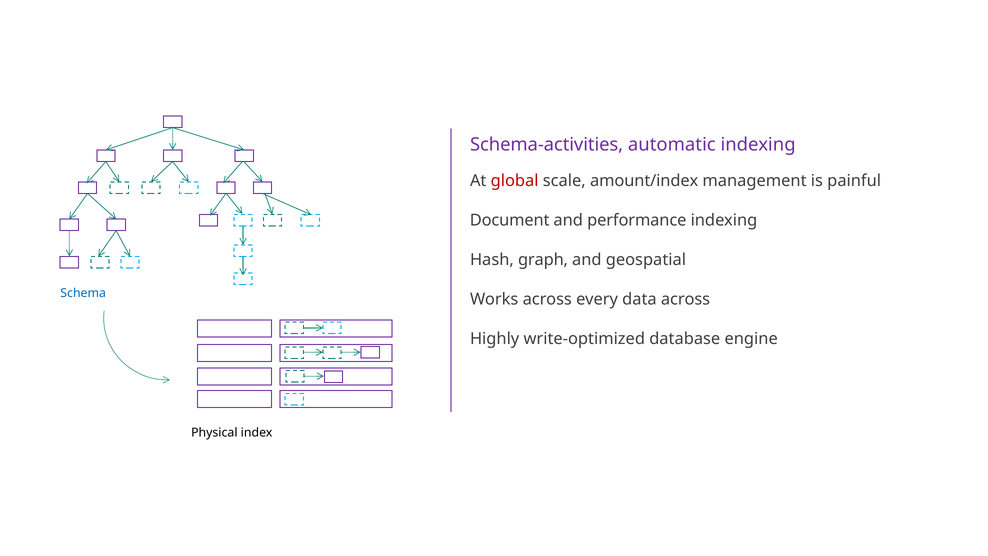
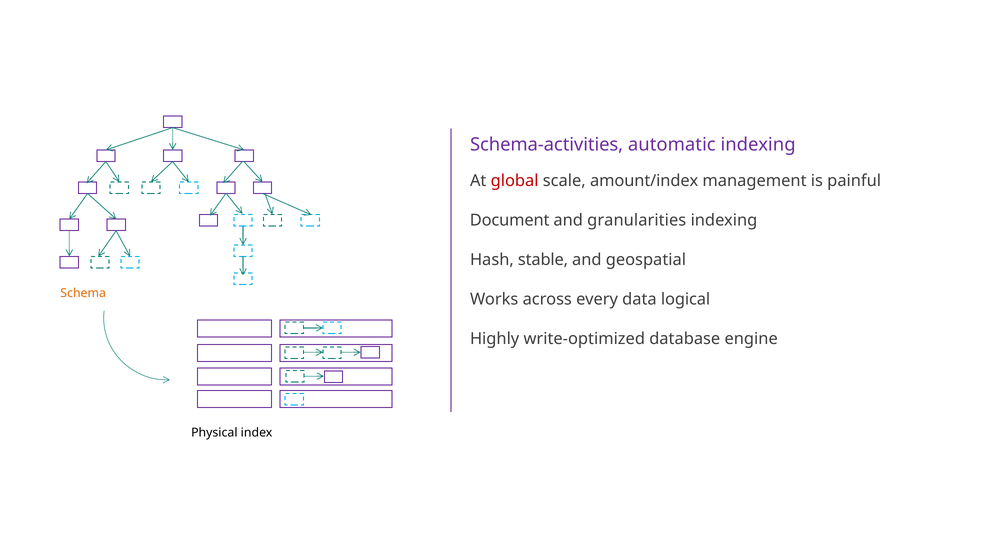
performance: performance -> granularities
graph: graph -> stable
Schema colour: blue -> orange
data across: across -> logical
